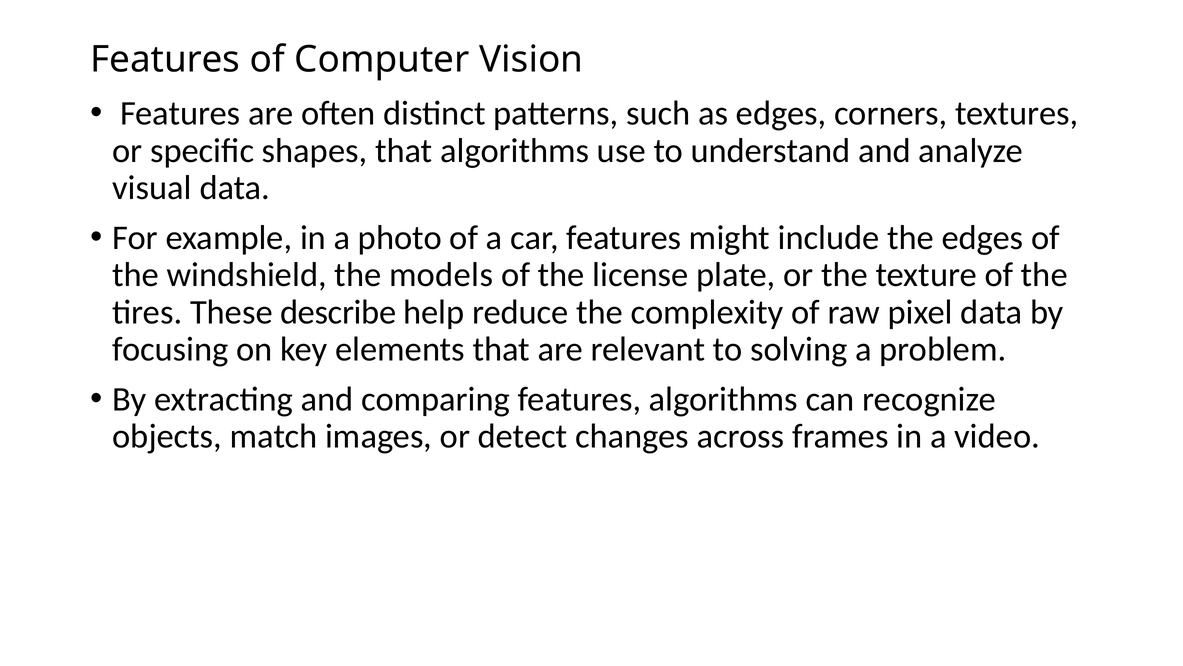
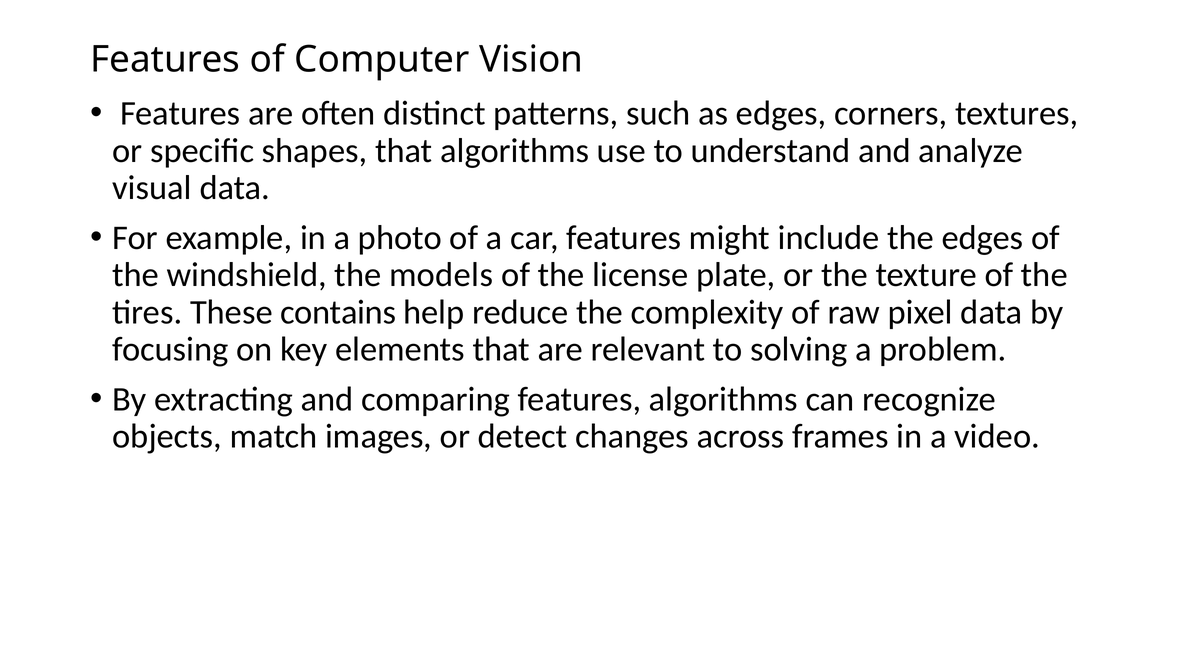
describe: describe -> contains
